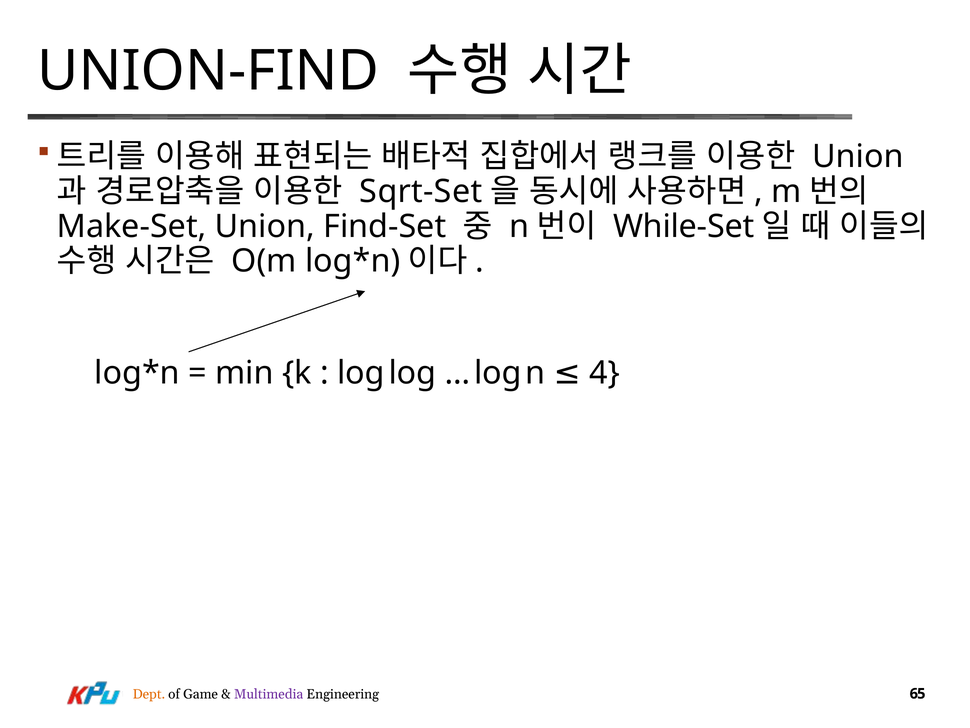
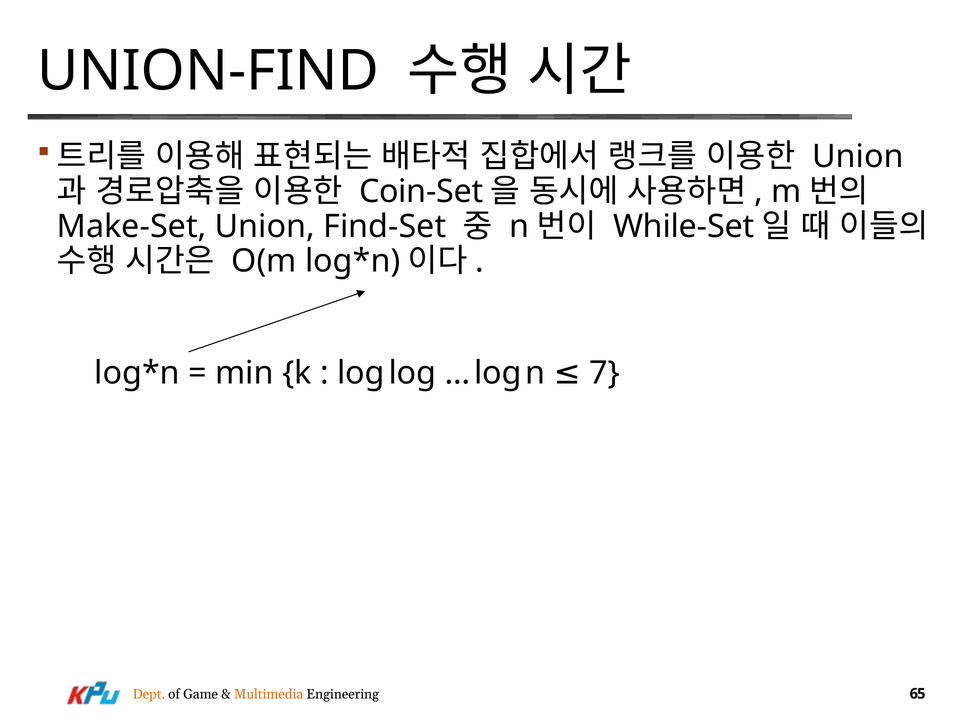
Sqrt-Set: Sqrt-Set -> Coin-Set
4: 4 -> 7
Multimedia colour: purple -> orange
